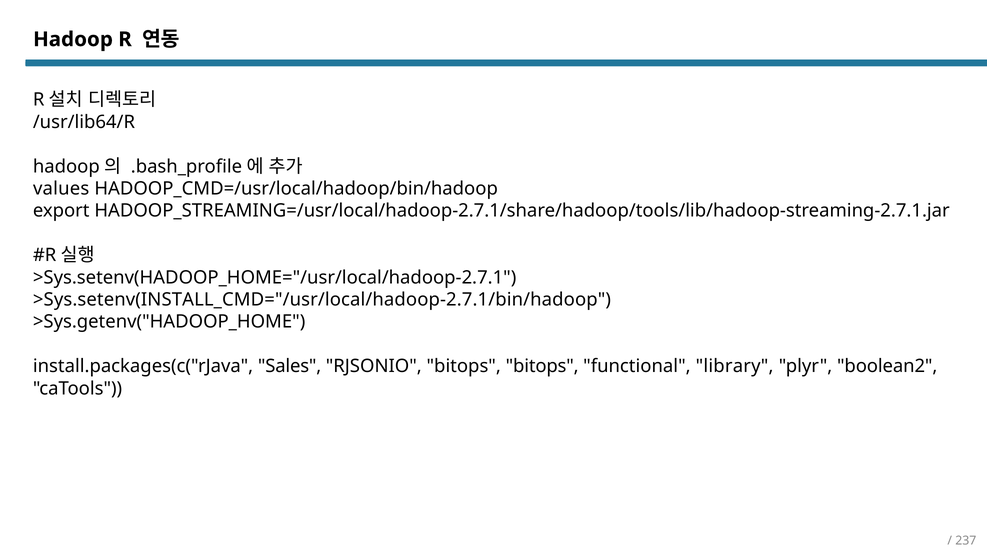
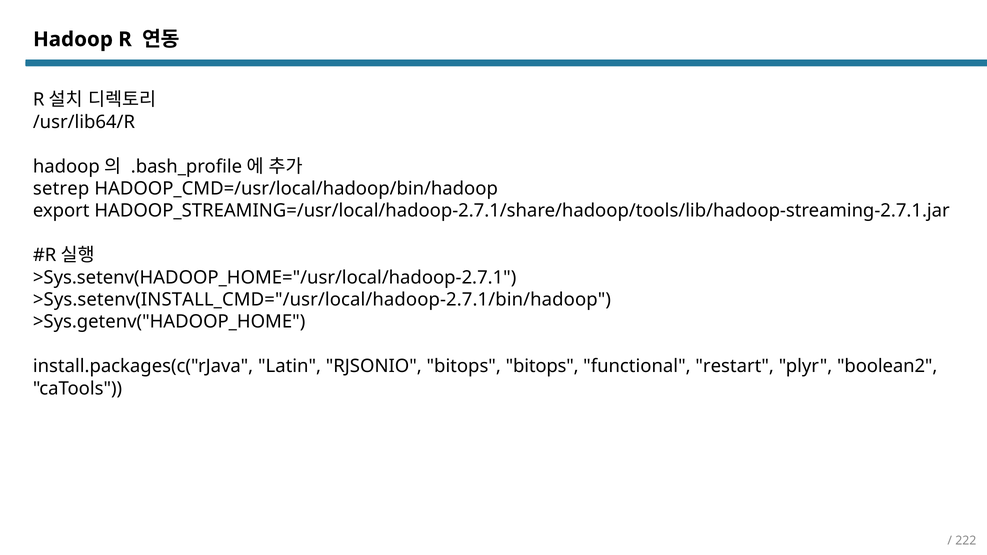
values: values -> setrep
Sales: Sales -> Latin
library: library -> restart
237: 237 -> 222
